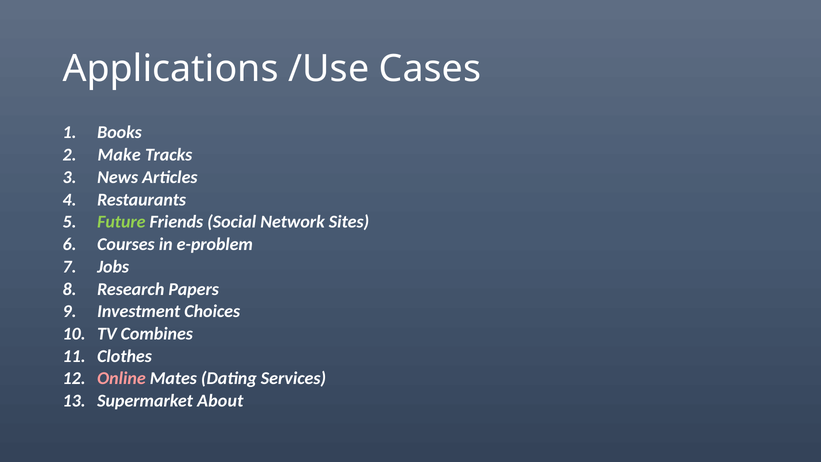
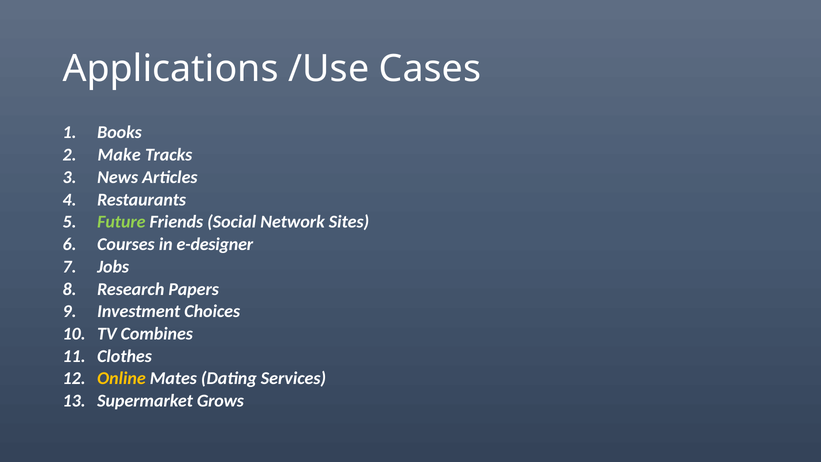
e-problem: e-problem -> e-designer
Online colour: pink -> yellow
About: About -> Grows
